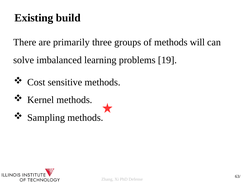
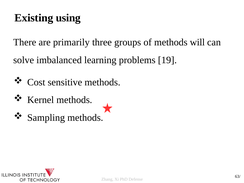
build: build -> using
